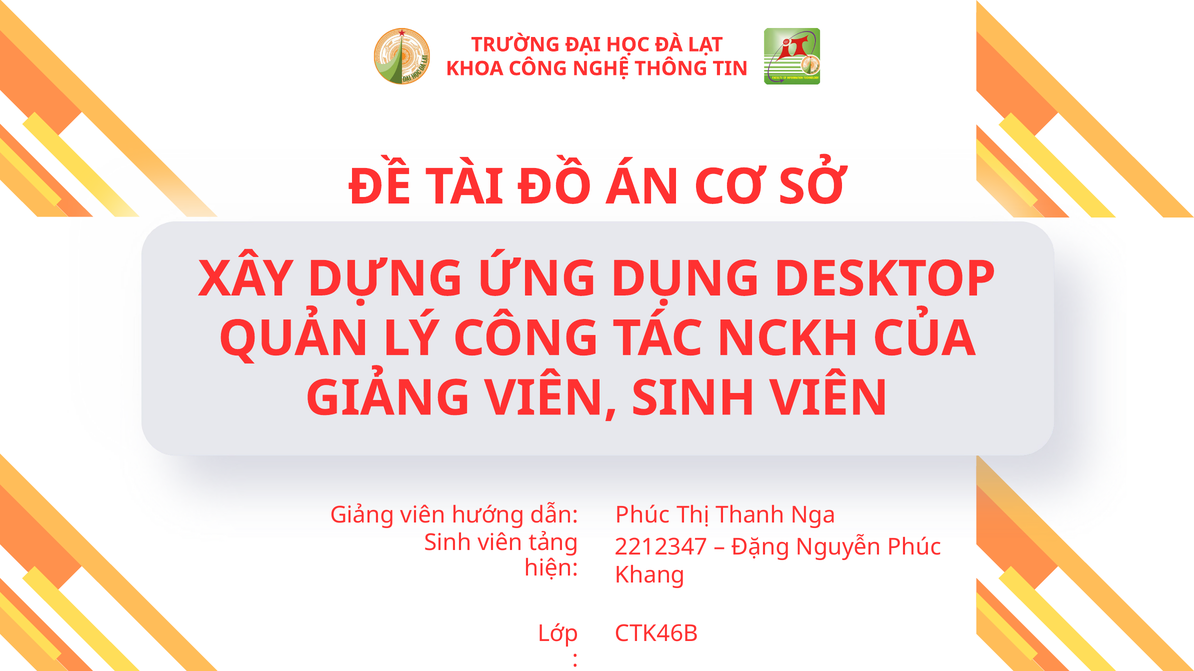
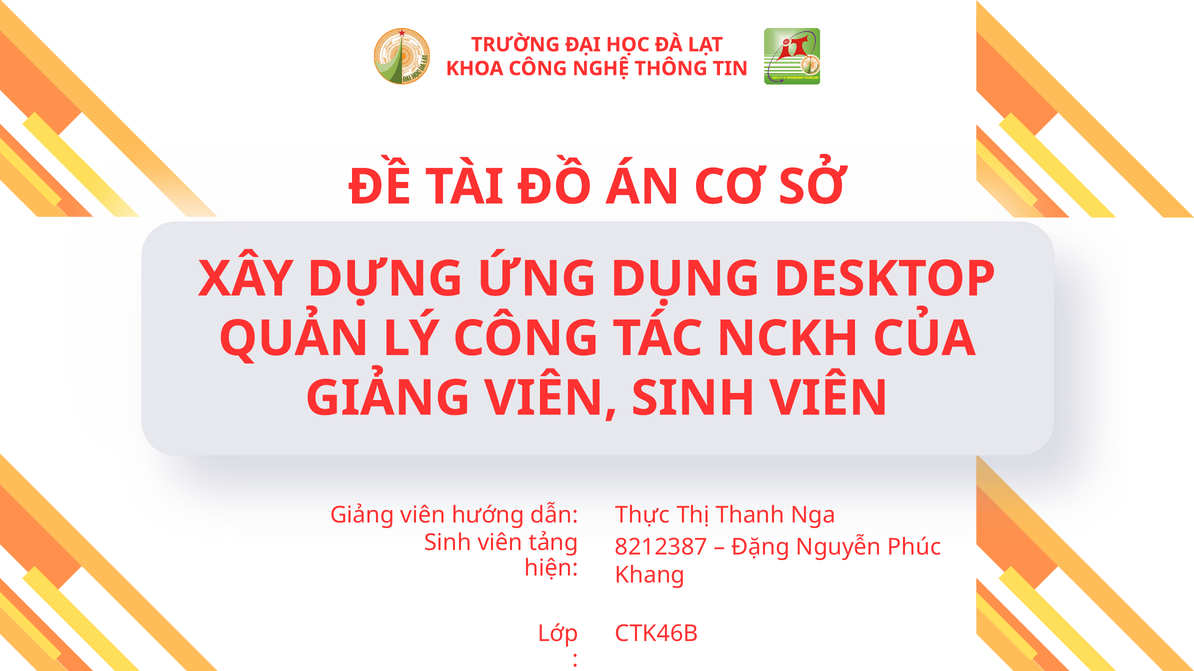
dẫn Phúc: Phúc -> Thực
2212347: 2212347 -> 8212387
